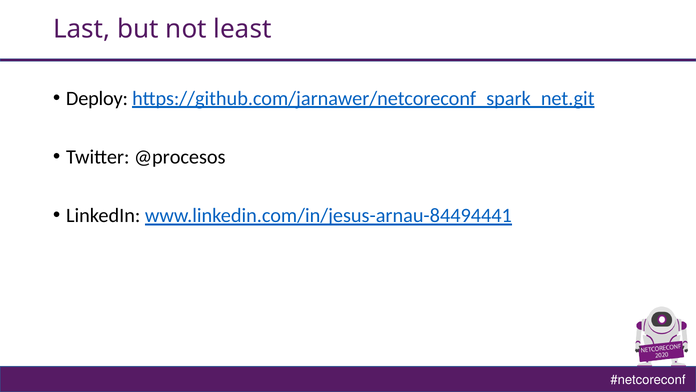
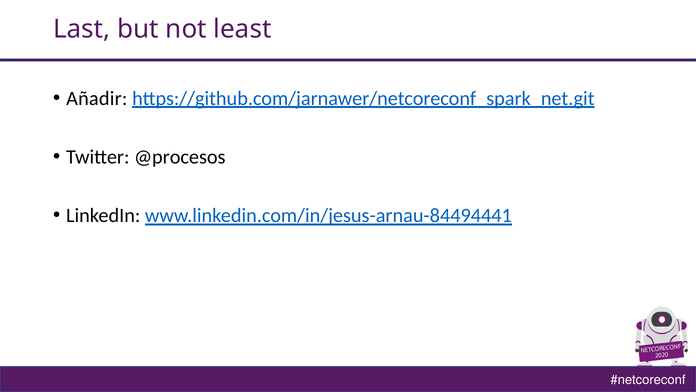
Deploy: Deploy -> Añadir
